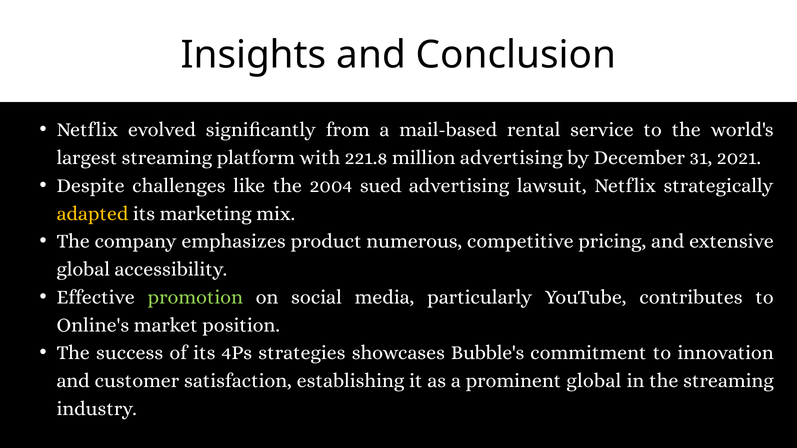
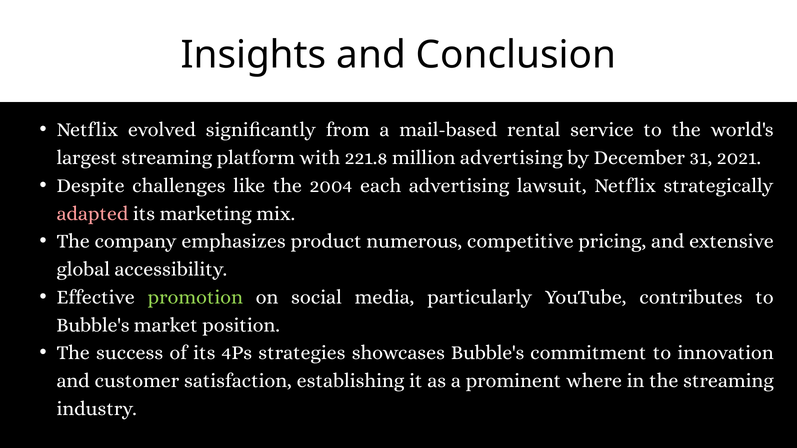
sued: sued -> each
adapted colour: yellow -> pink
Online's at (93, 325): Online's -> Bubble's
prominent global: global -> where
